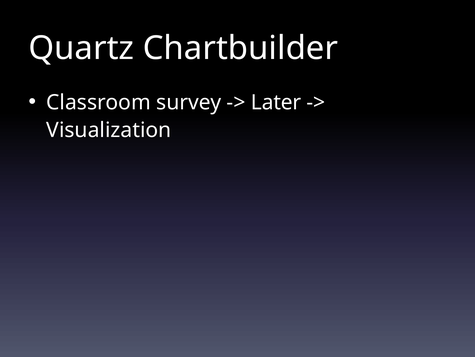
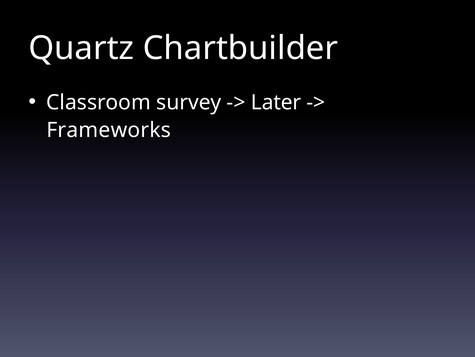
Visualization: Visualization -> Frameworks
